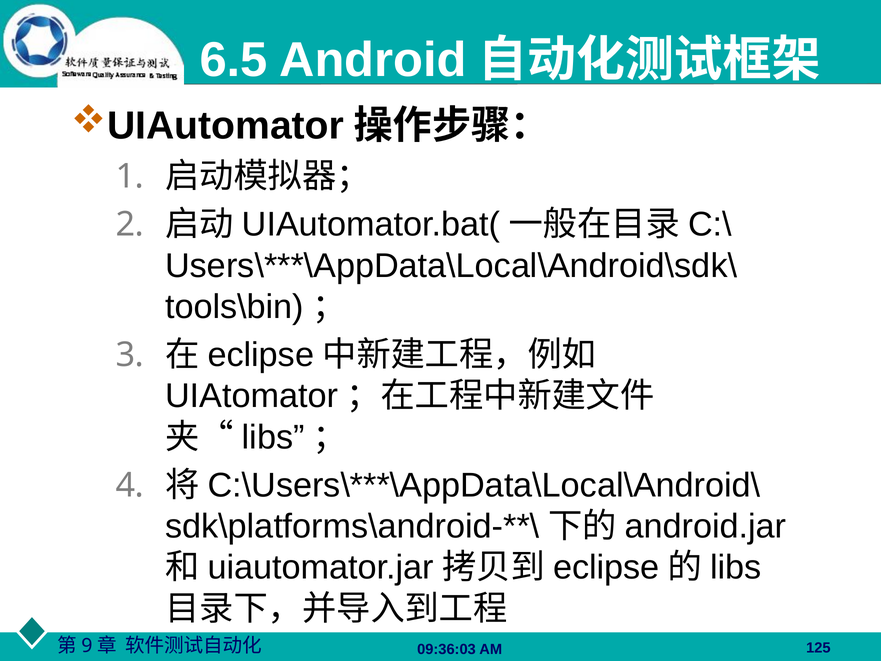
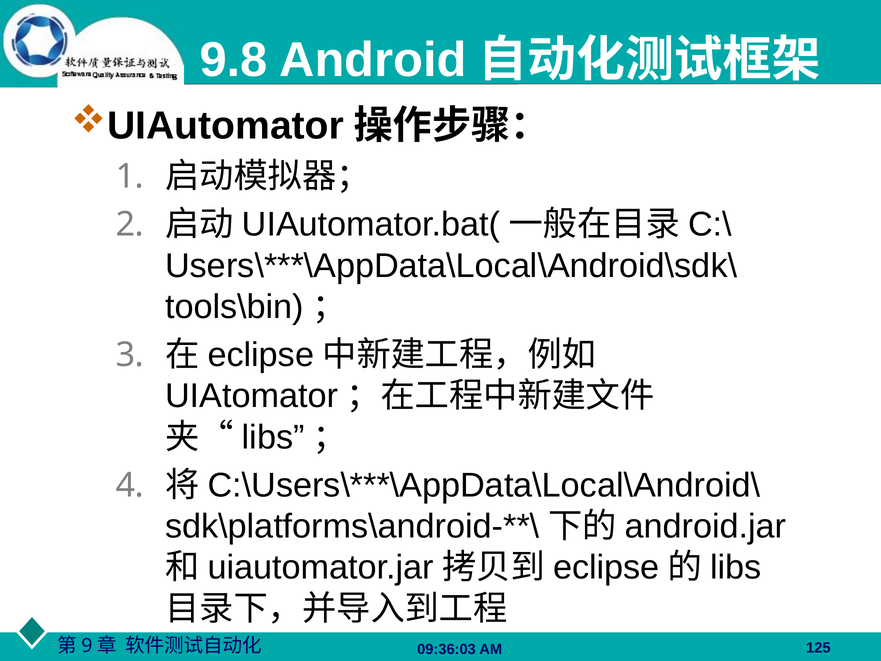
6.5: 6.5 -> 9.8
